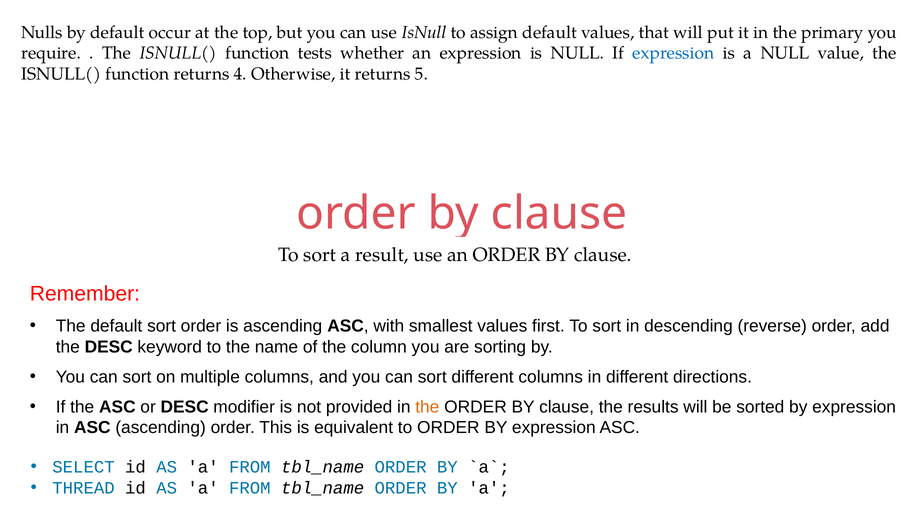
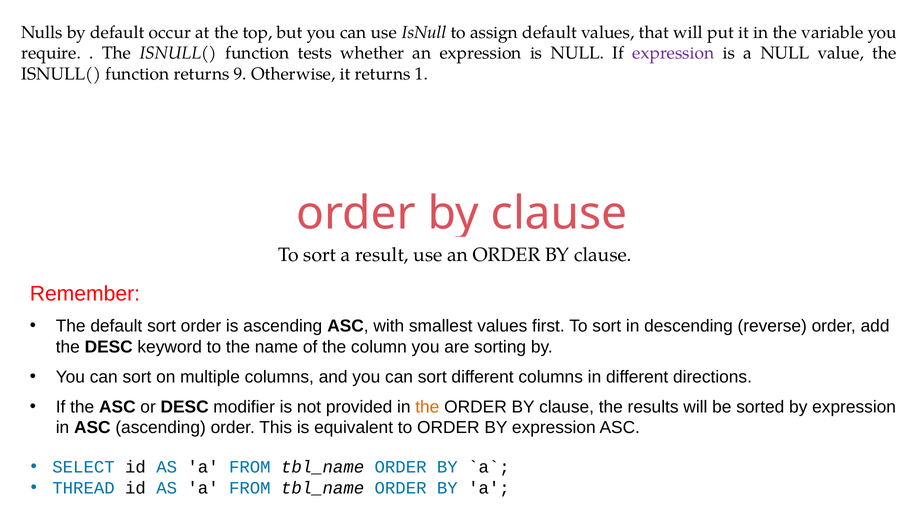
primary: primary -> variable
expression at (673, 53) colour: blue -> purple
4: 4 -> 9
5: 5 -> 1
